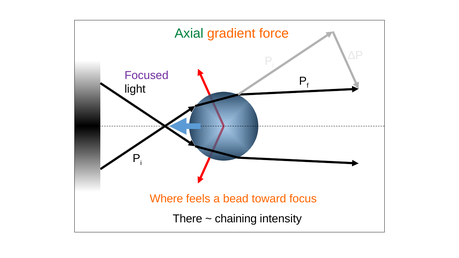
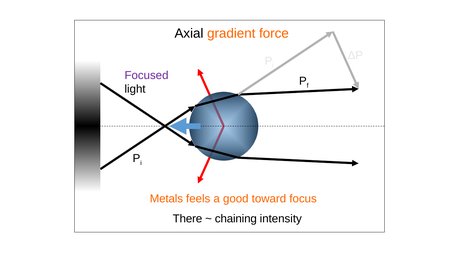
Axial colour: green -> black
Where: Where -> Metals
bead: bead -> good
